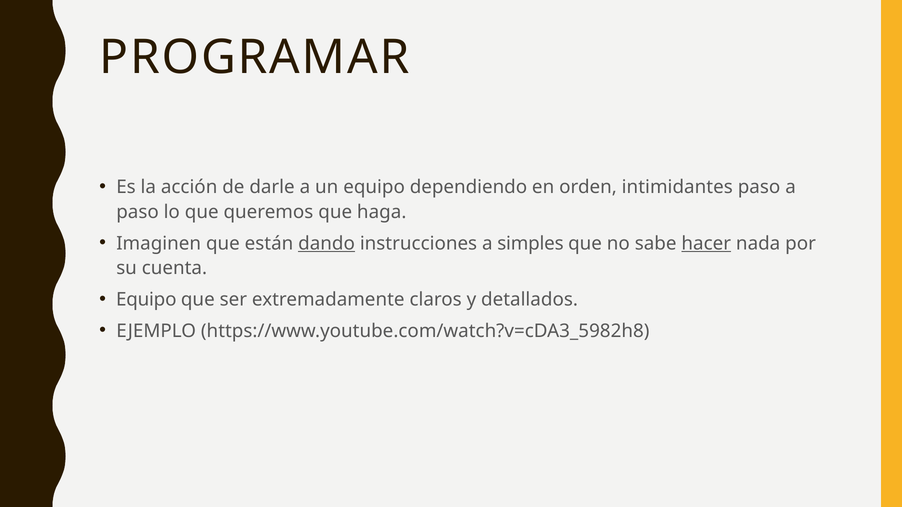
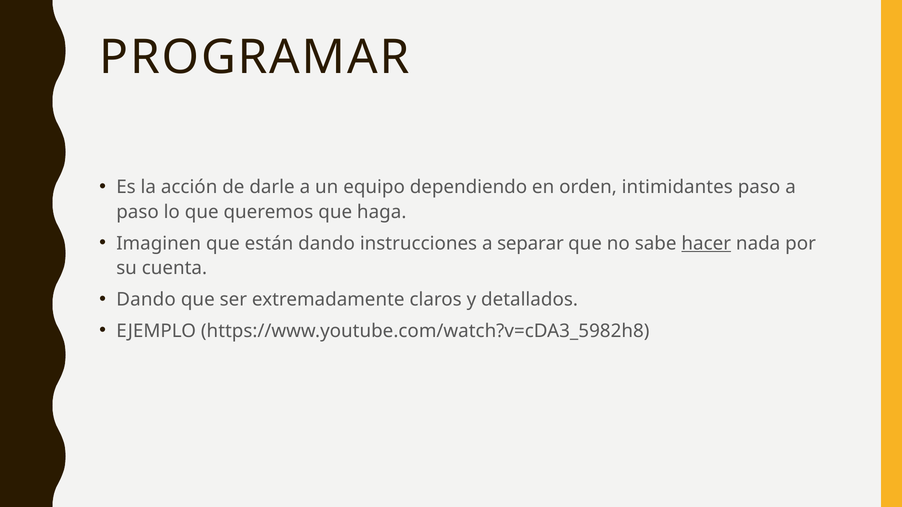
dando at (327, 244) underline: present -> none
simples: simples -> separar
Equipo at (146, 300): Equipo -> Dando
